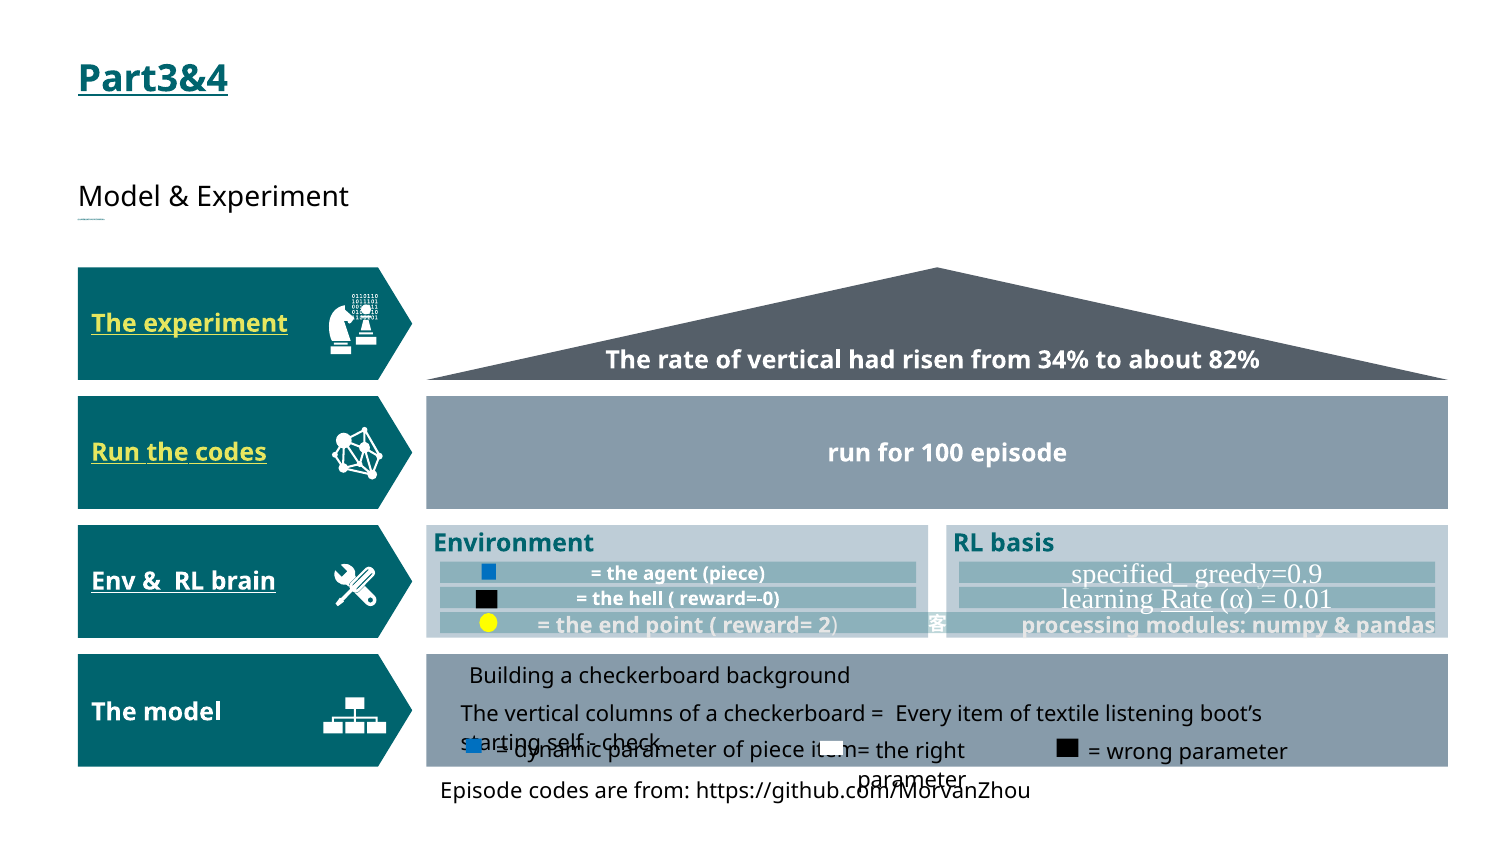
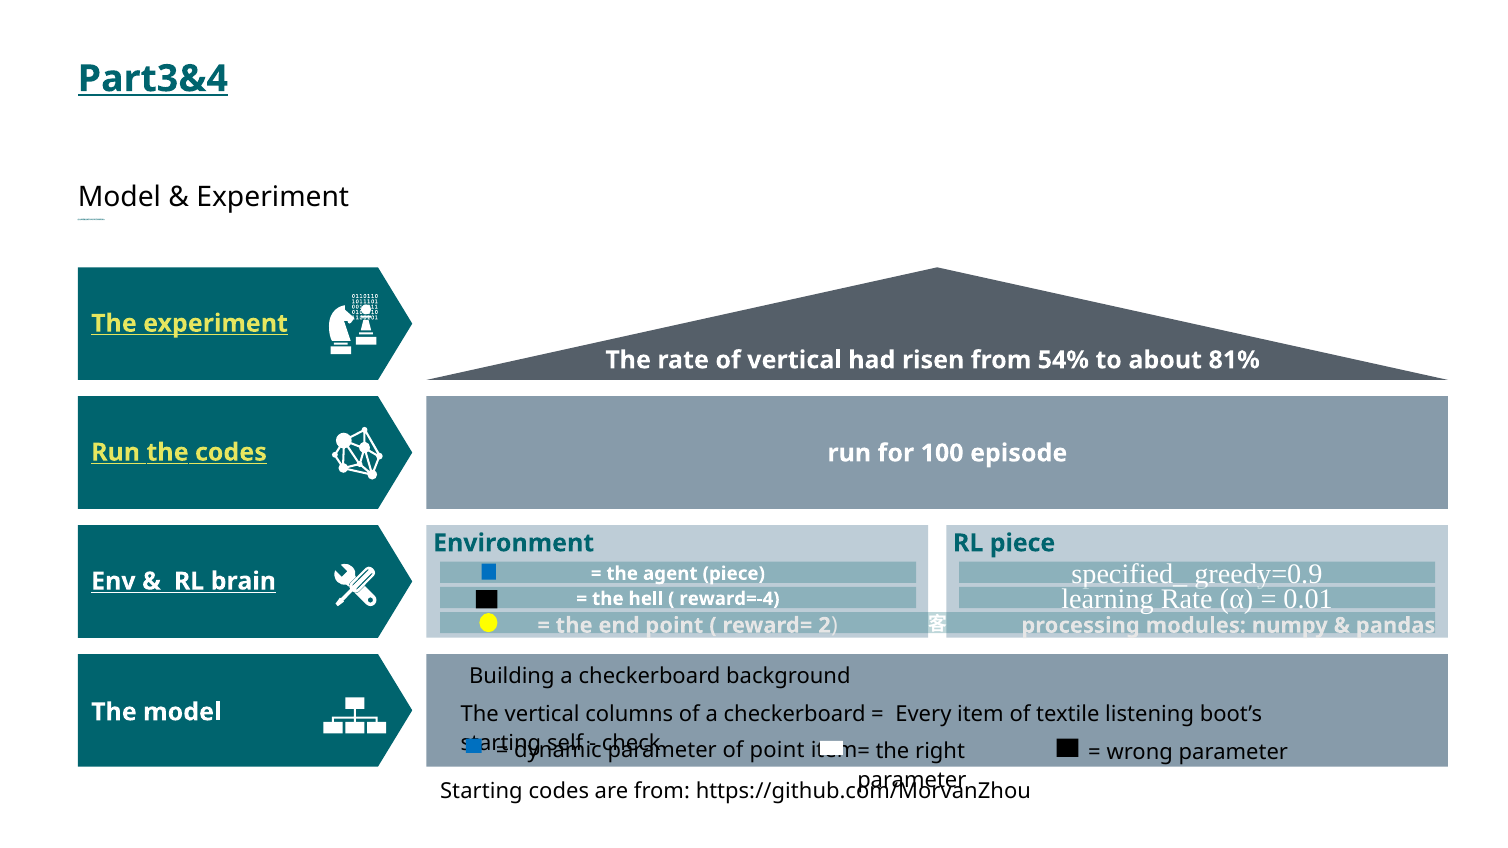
34%: 34% -> 54%
82%: 82% -> 81%
RL basis: basis -> piece
Rate at (1187, 599) underline: present -> none
reward=-0: reward=-0 -> reward=-4
of piece: piece -> point
Episode at (481, 791): Episode -> Starting
